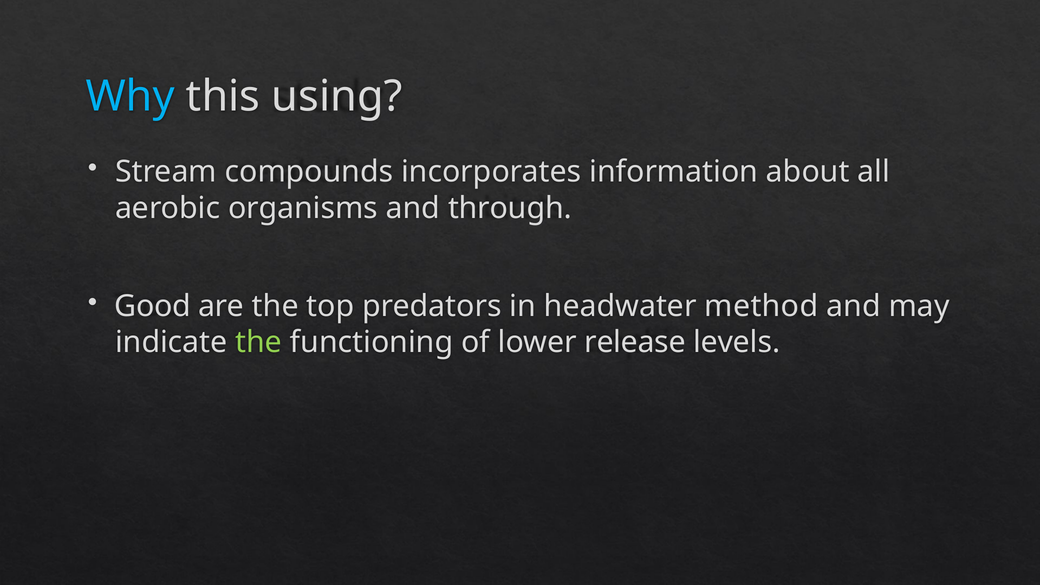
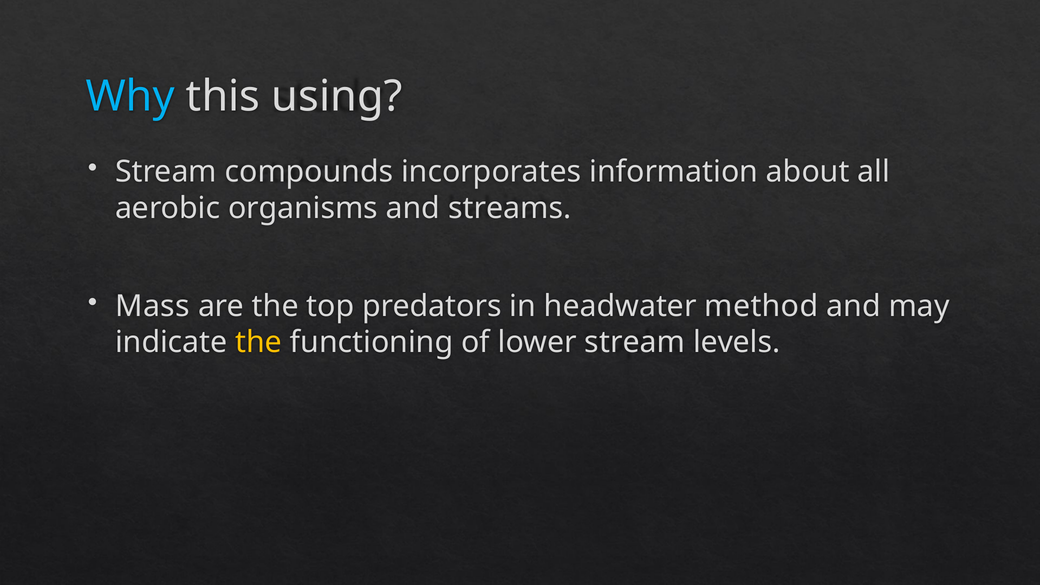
through: through -> streams
Good: Good -> Mass
the at (259, 342) colour: light green -> yellow
lower release: release -> stream
